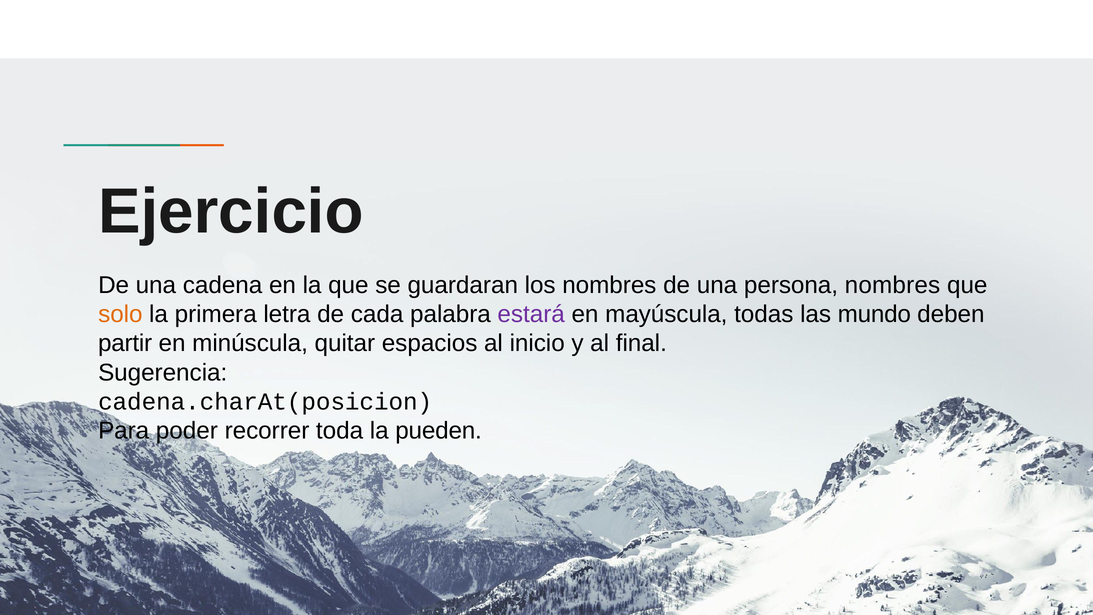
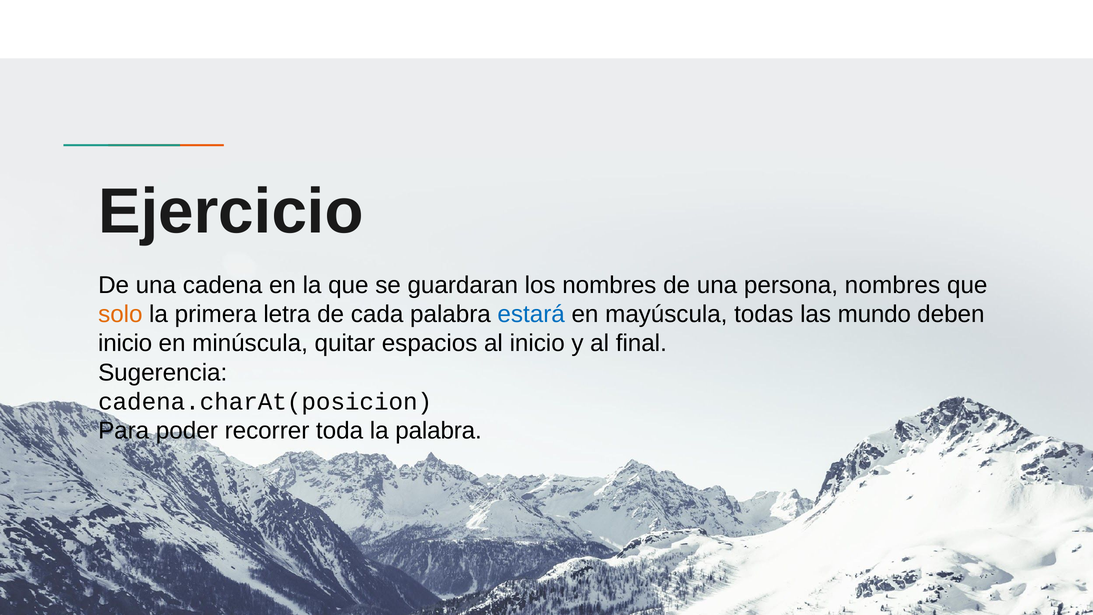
estará colour: purple -> blue
partir at (125, 343): partir -> inicio
la pueden: pueden -> palabra
